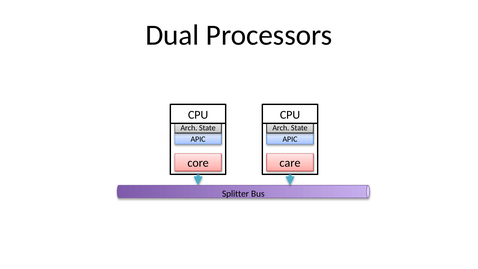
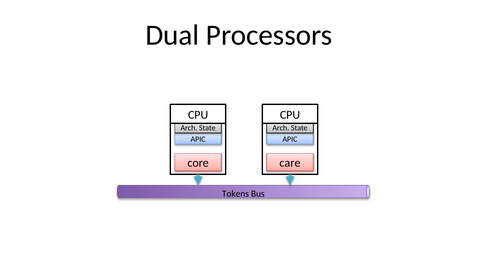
Splitter: Splitter -> Tokens
